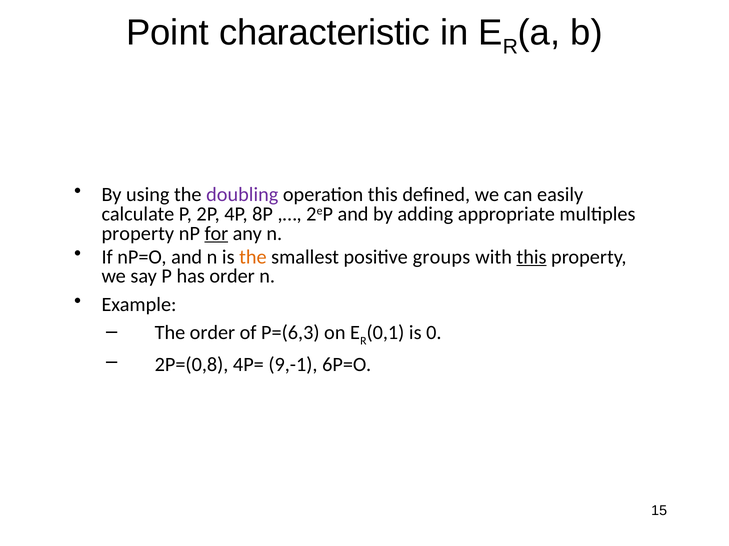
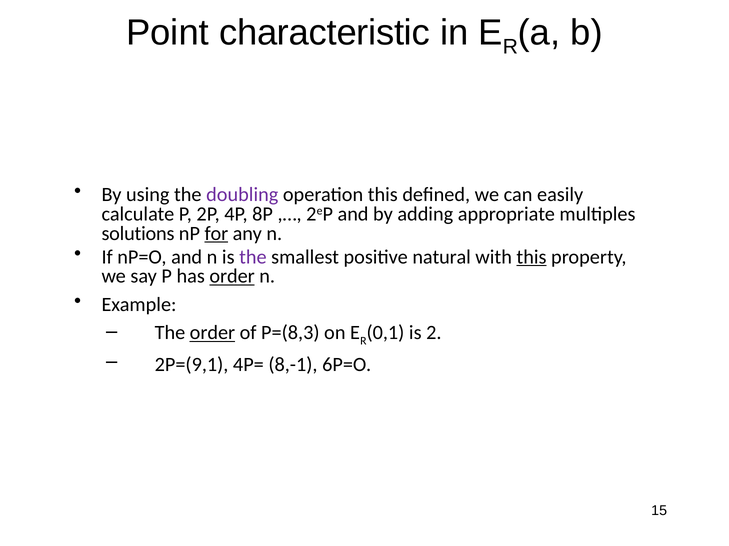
property at (138, 234): property -> solutions
the at (253, 257) colour: orange -> purple
groups: groups -> natural
order at (232, 277) underline: none -> present
order at (212, 333) underline: none -> present
P=(6,3: P=(6,3 -> P=(8,3
0: 0 -> 2
2P=(0,8: 2P=(0,8 -> 2P=(9,1
9,-1: 9,-1 -> 8,-1
